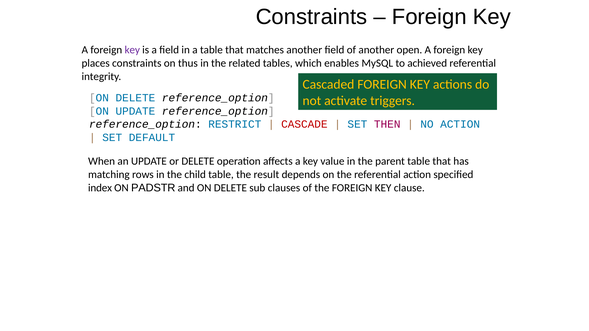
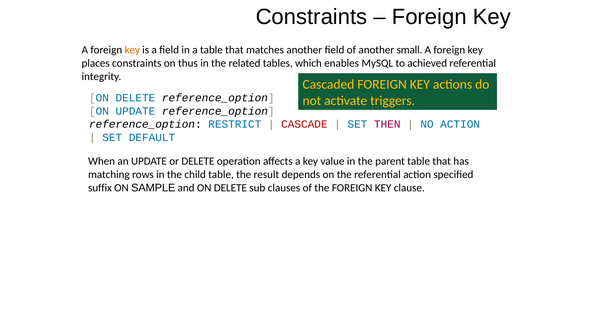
key at (132, 50) colour: purple -> orange
open: open -> small
index: index -> suffix
PADSTR: PADSTR -> SAMPLE
